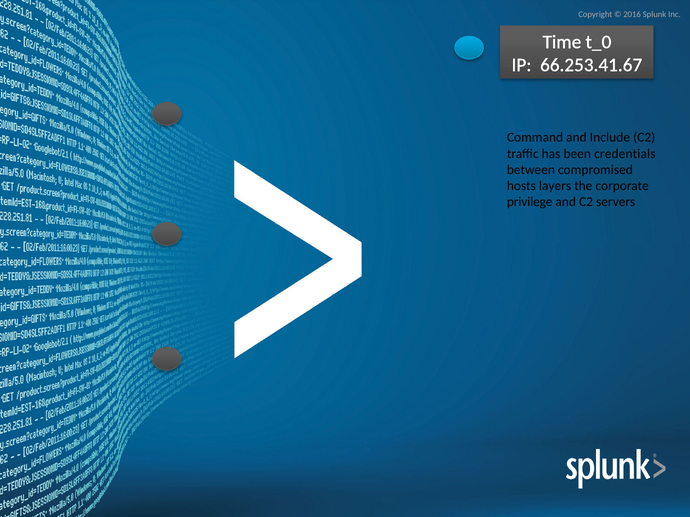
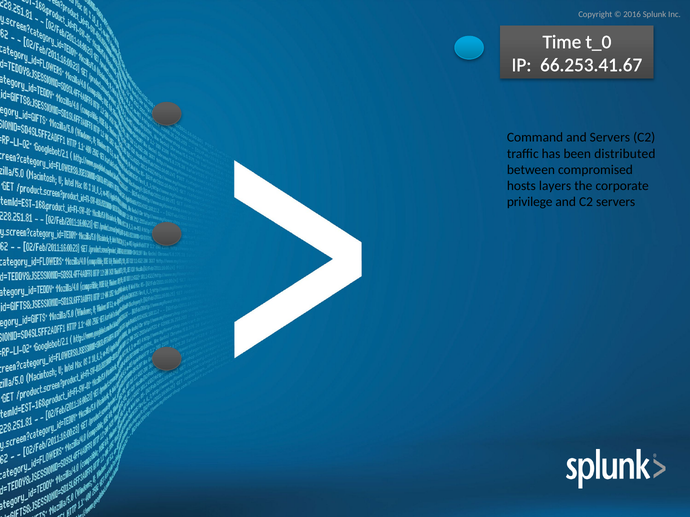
and Include: Include -> Servers
credentials: credentials -> distributed
